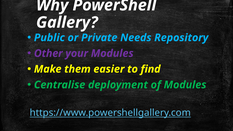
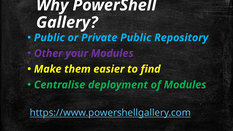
Private Needs: Needs -> Public
